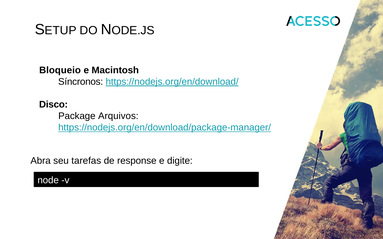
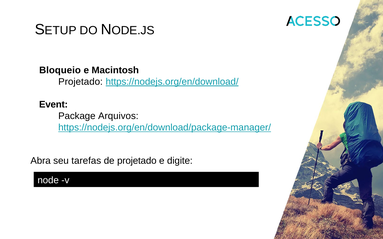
Síncronos at (81, 82): Síncronos -> Projetado
Disco: Disco -> Event
de response: response -> projetado
